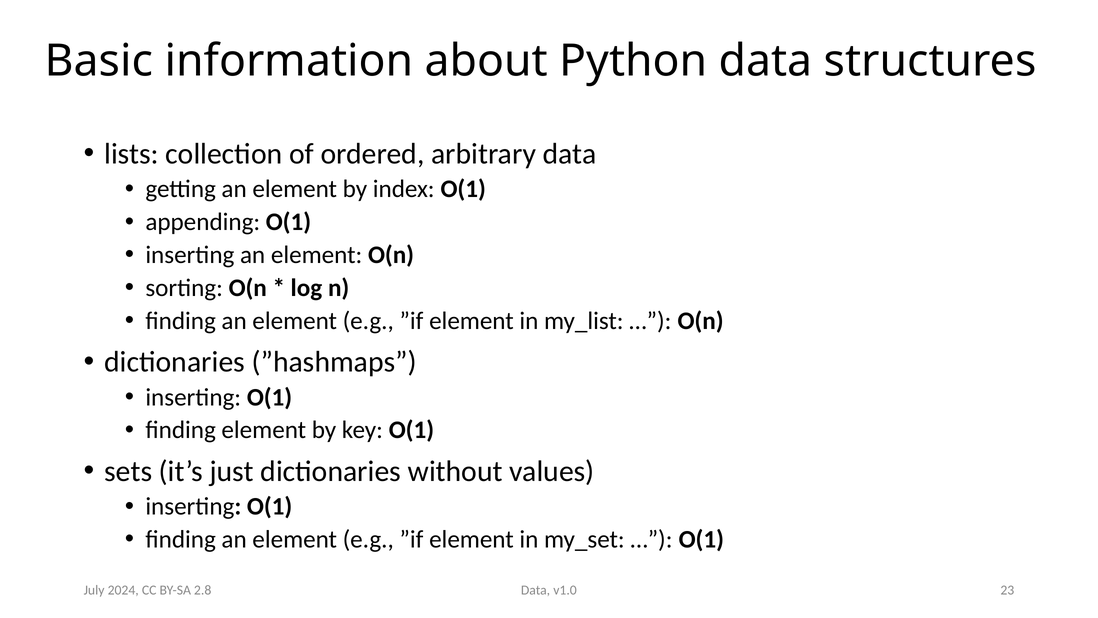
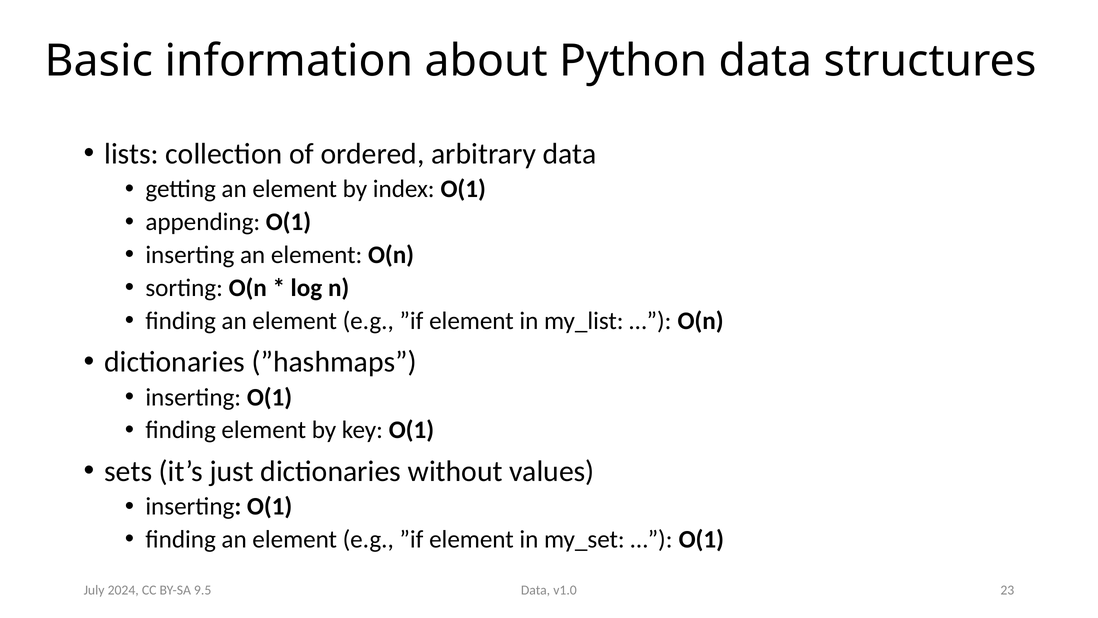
2.8: 2.8 -> 9.5
